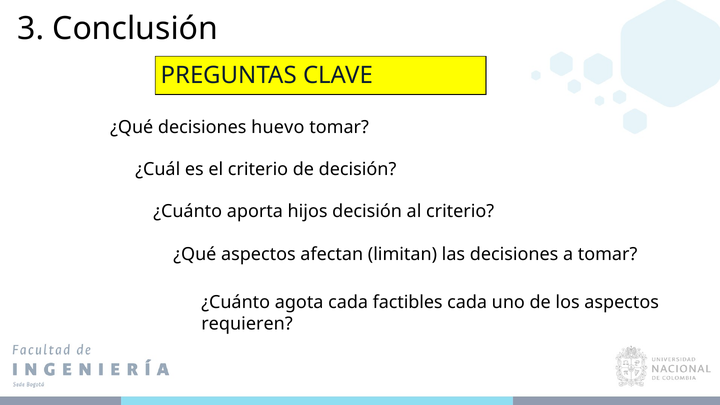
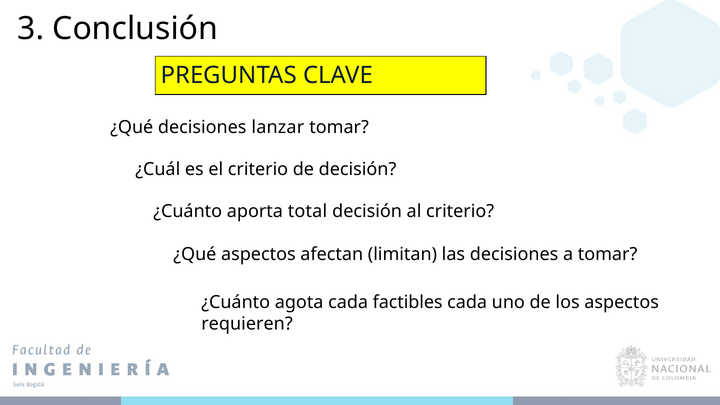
huevo: huevo -> lanzar
hijos: hijos -> total
